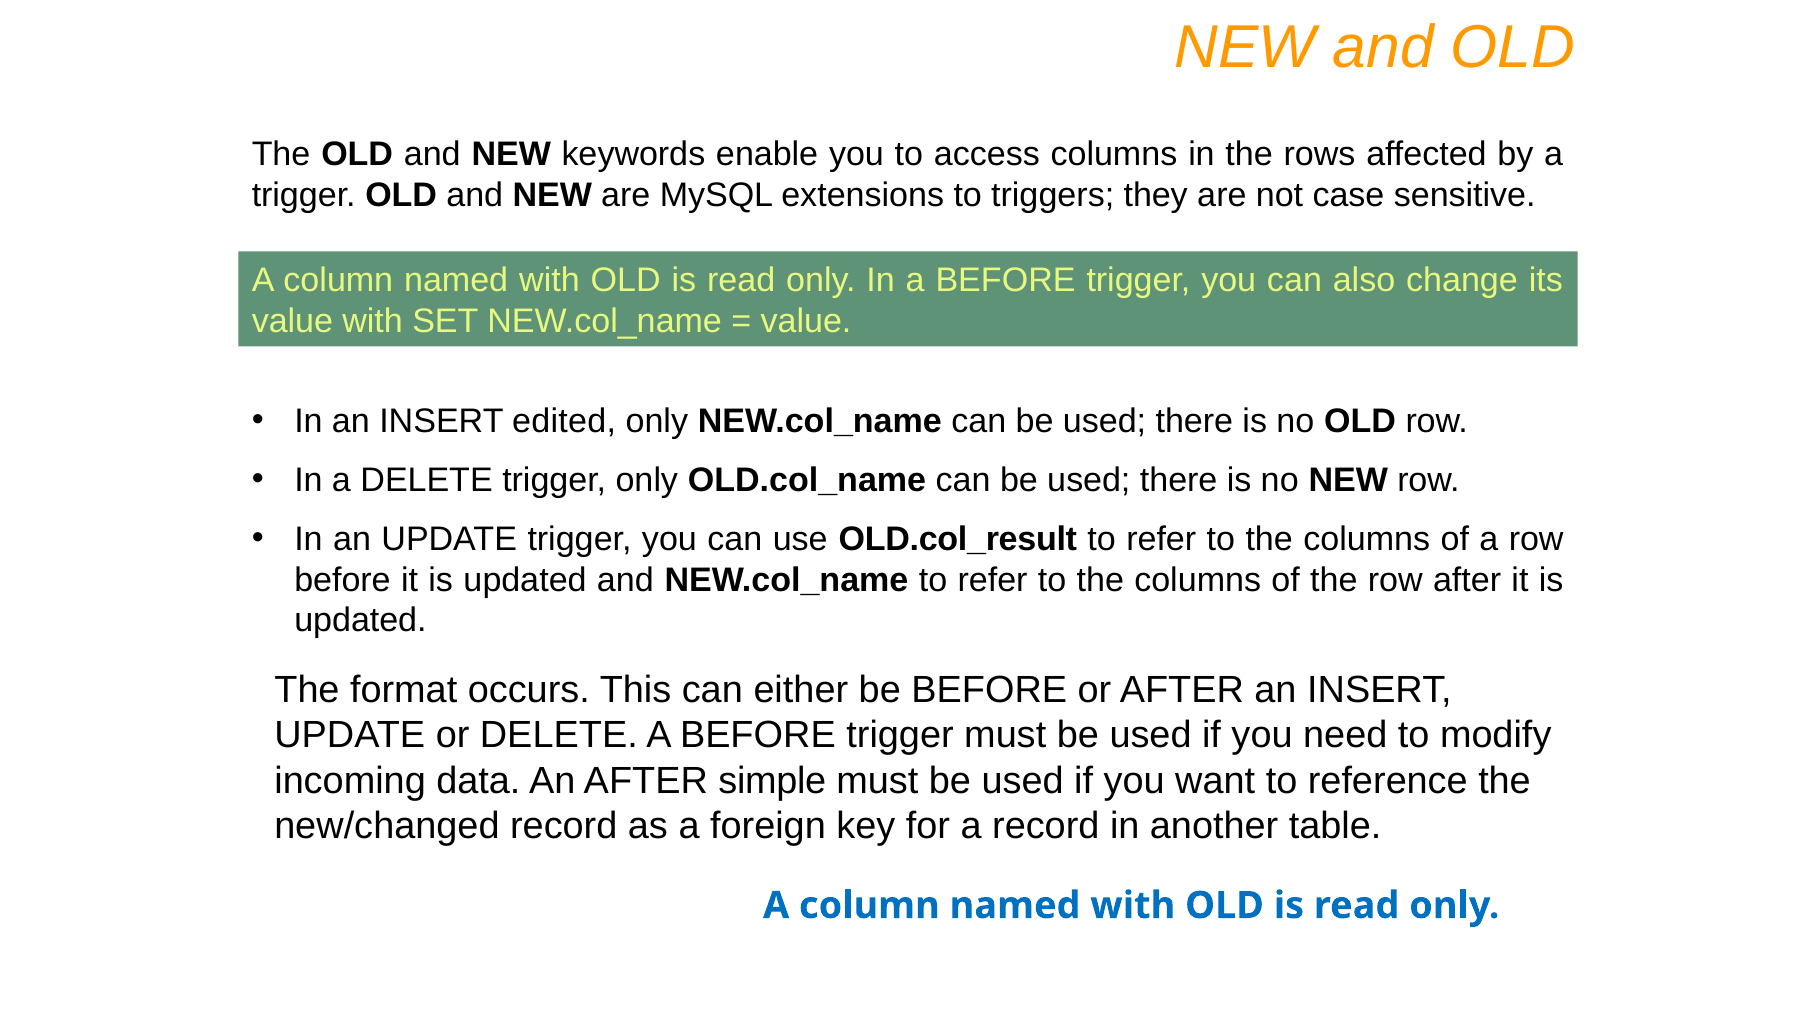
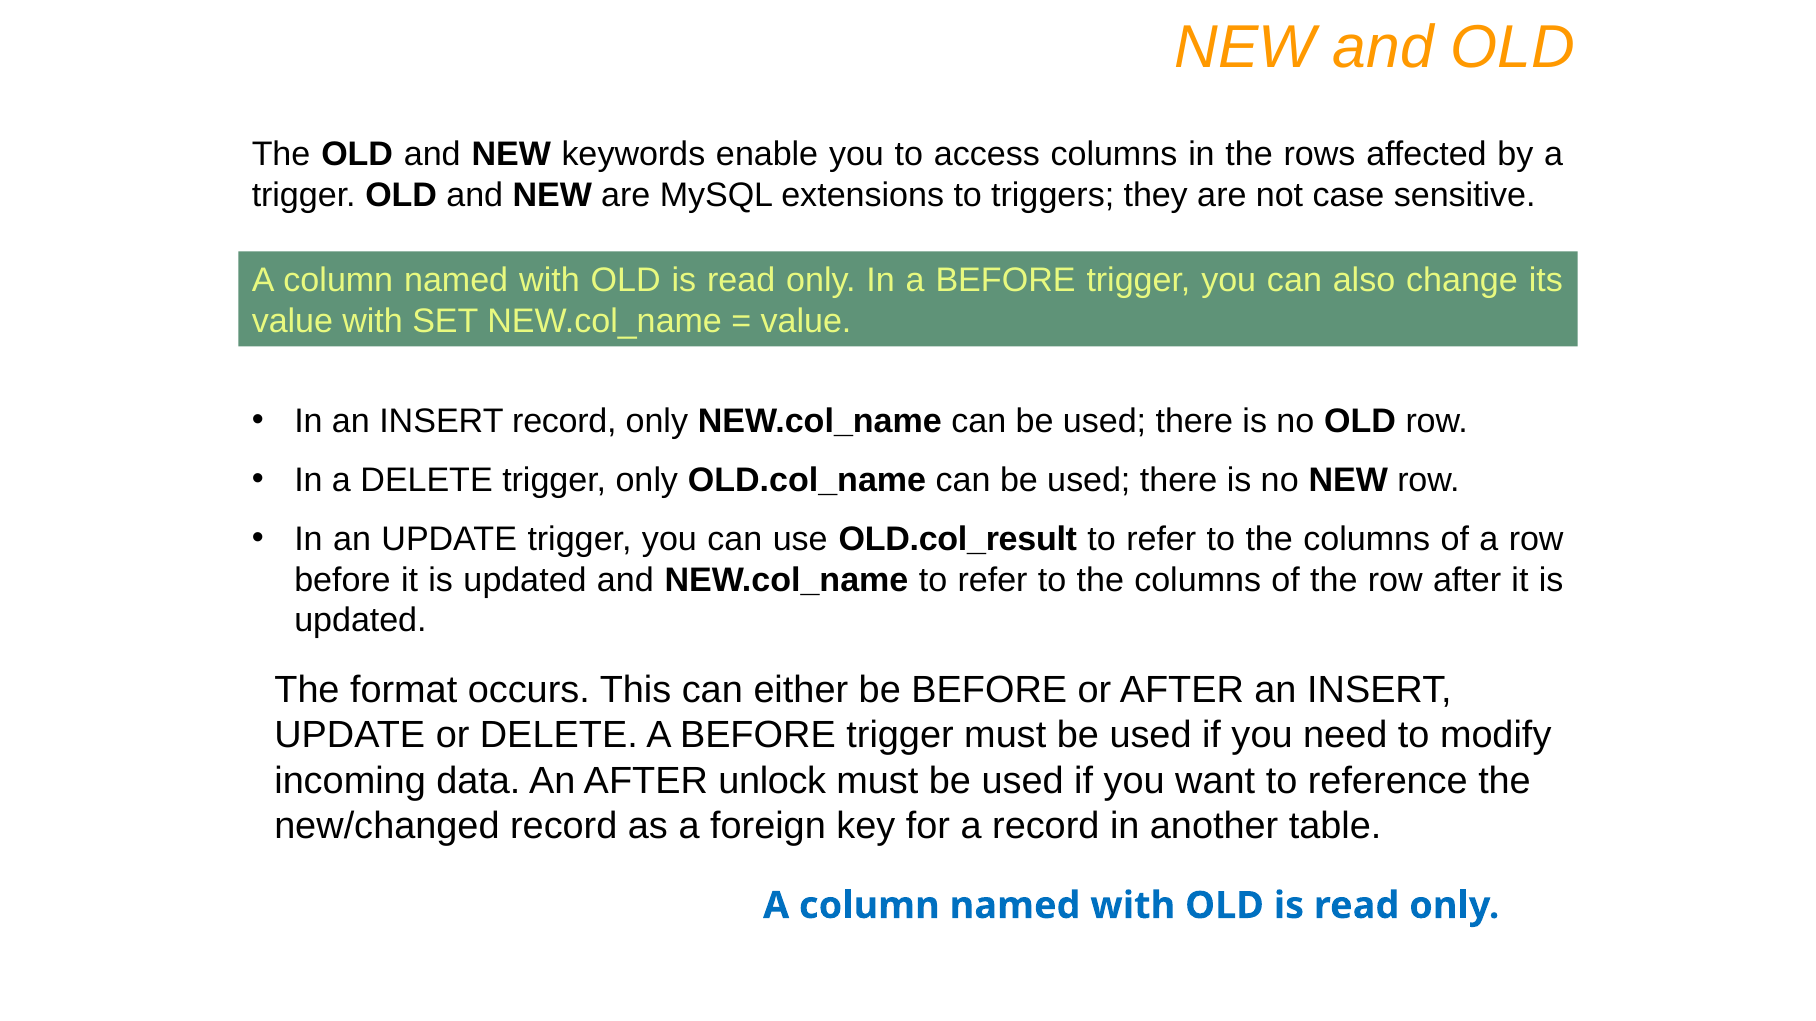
INSERT edited: edited -> record
simple: simple -> unlock
